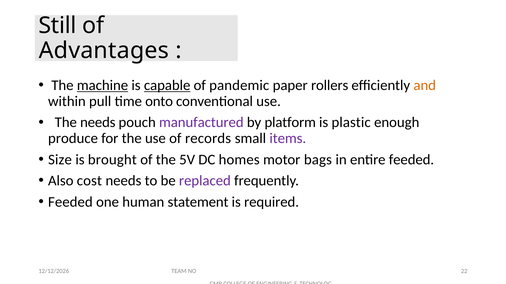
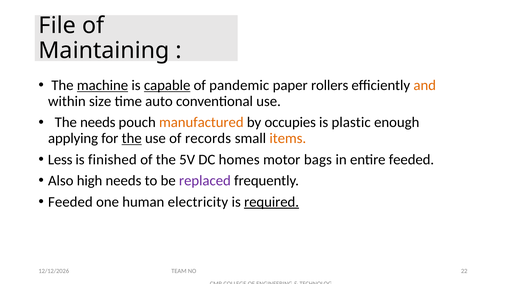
Still: Still -> File
Advantages: Advantages -> Maintaining
pull: pull -> size
onto: onto -> auto
manufactured colour: purple -> orange
platform: platform -> occupies
produce: produce -> applying
the at (132, 139) underline: none -> present
items colour: purple -> orange
Size: Size -> Less
brought: brought -> finished
cost: cost -> high
statement: statement -> electricity
required underline: none -> present
